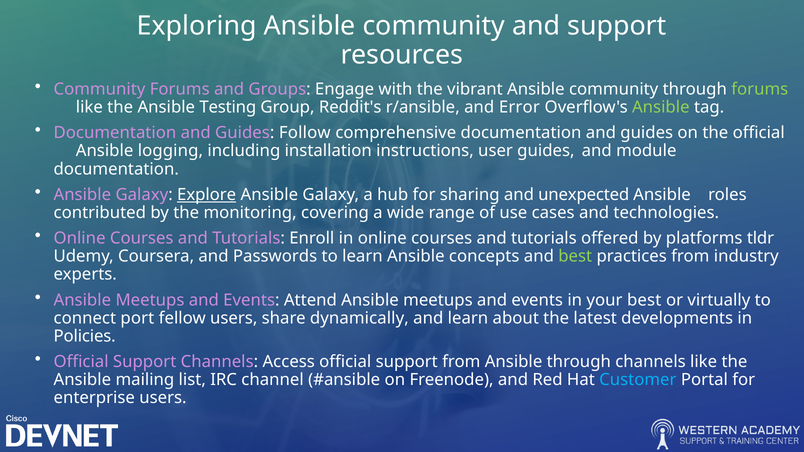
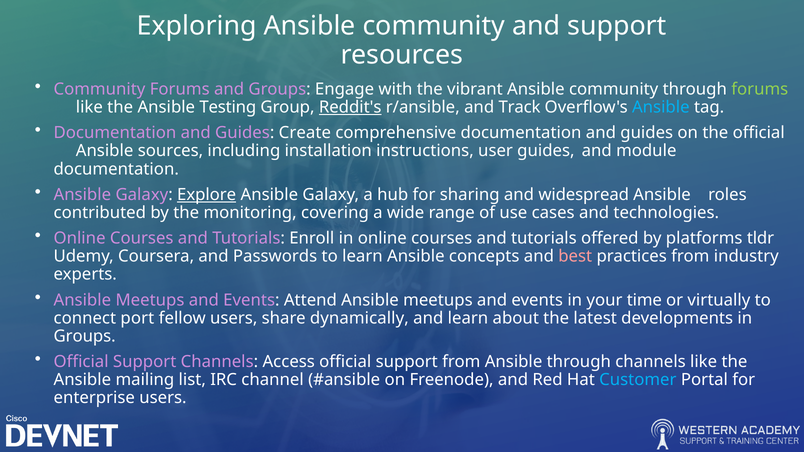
Reddit's underline: none -> present
Error: Error -> Track
Ansible at (661, 107) colour: light green -> light blue
Follow: Follow -> Create
logging: logging -> sources
unexpected: unexpected -> widespread
best at (575, 256) colour: light green -> pink
your best: best -> time
Policies at (85, 336): Policies -> Groups
